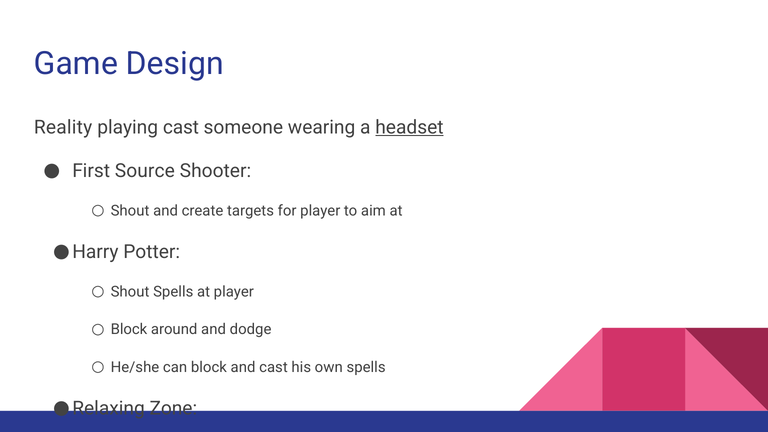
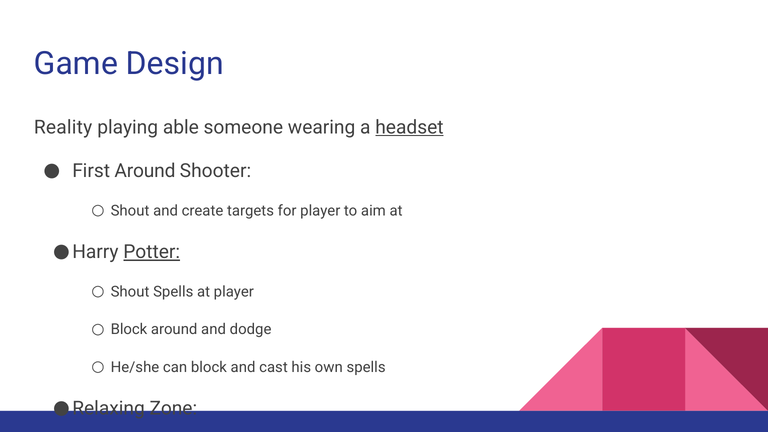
playing cast: cast -> able
First Source: Source -> Around
Potter underline: none -> present
